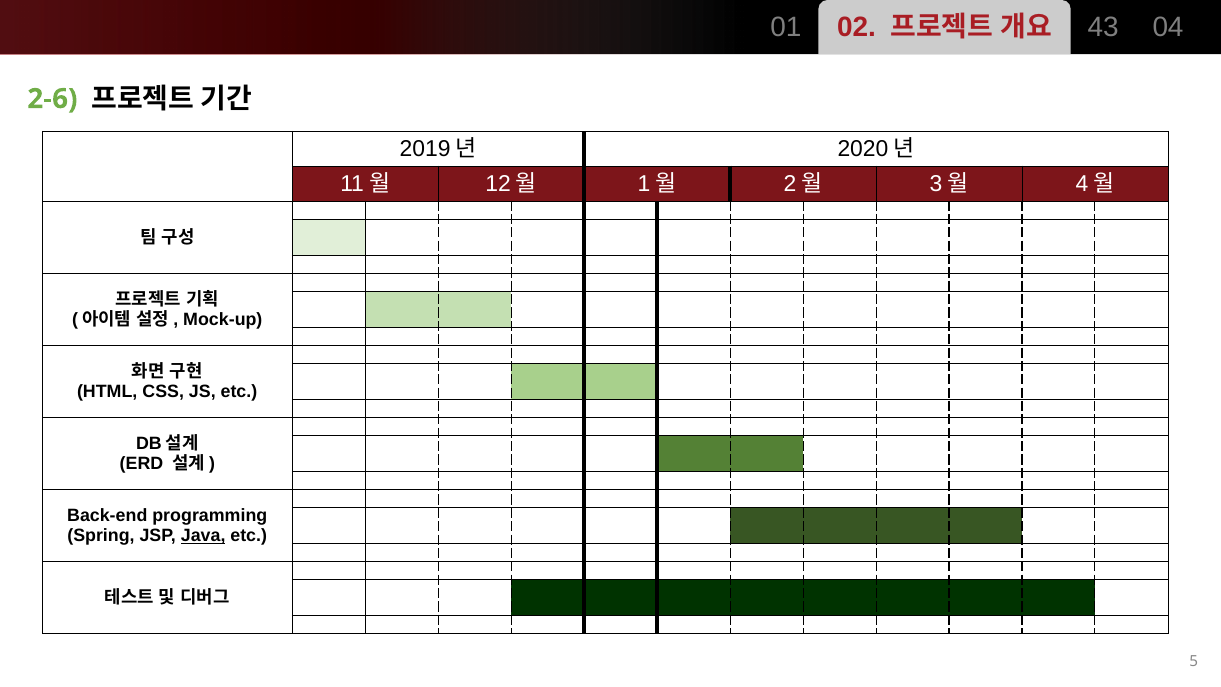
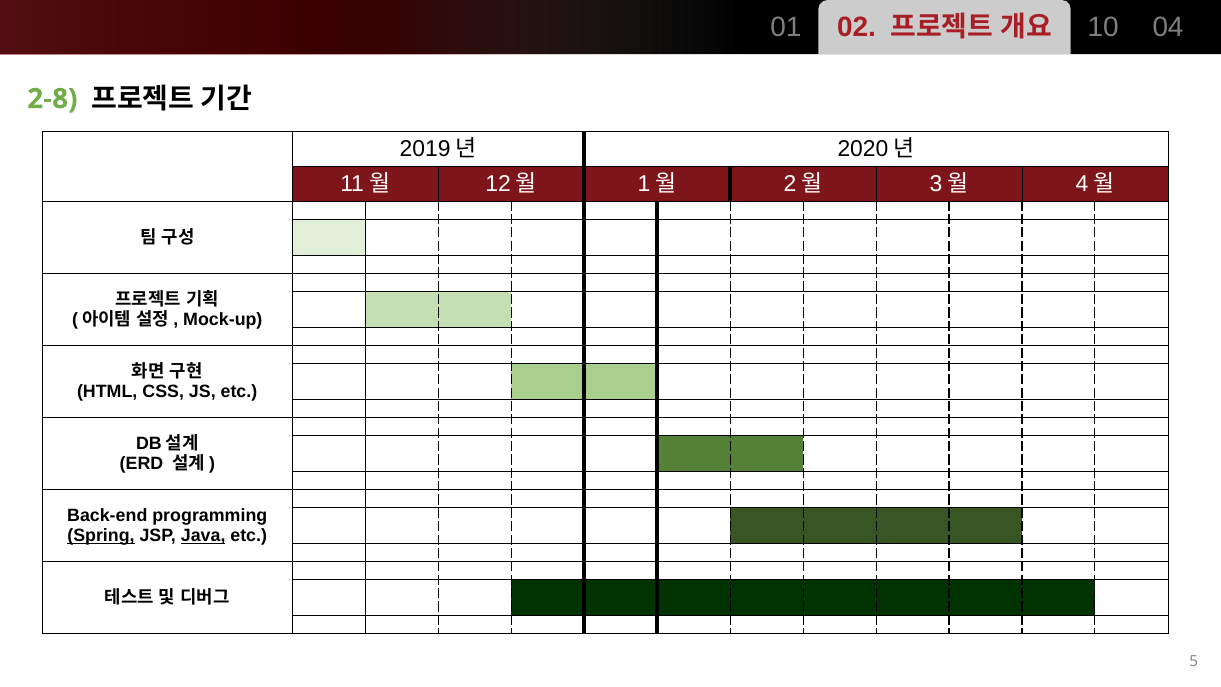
43: 43 -> 10
2-6: 2-6 -> 2-8
Spring underline: none -> present
